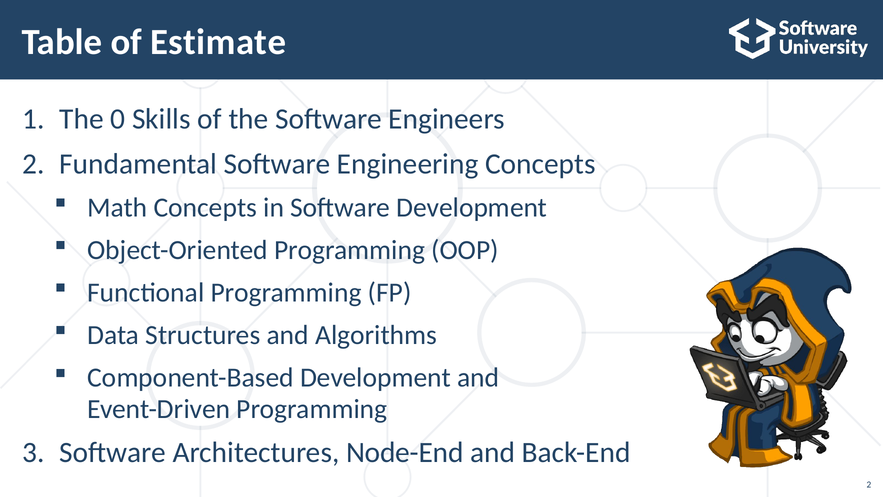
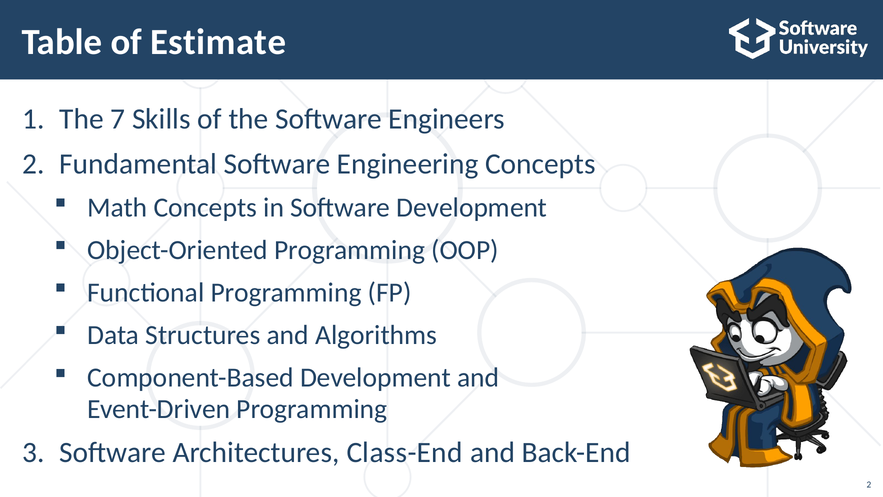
0: 0 -> 7
Node-End: Node-End -> Class-End
